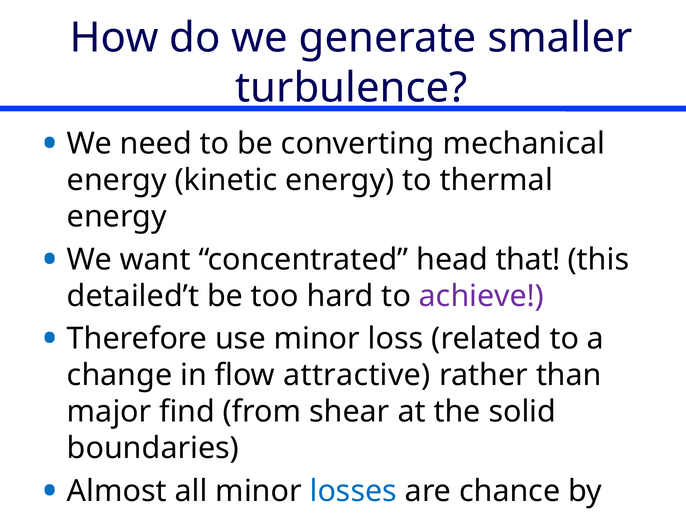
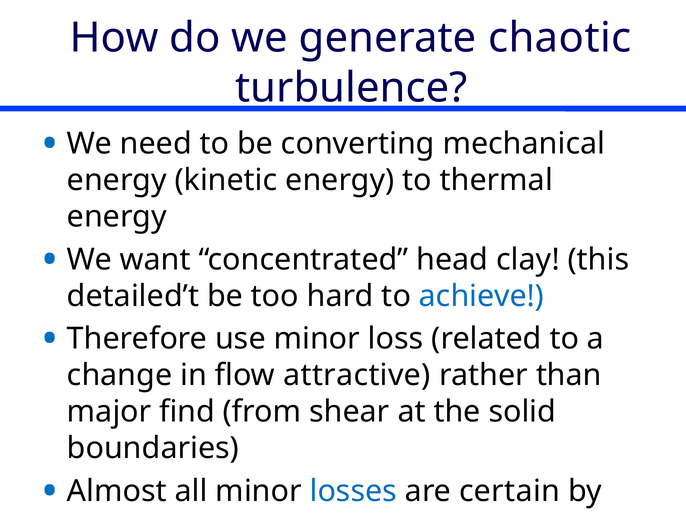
smaller: smaller -> chaotic
that: that -> clay
achieve colour: purple -> blue
chance: chance -> certain
